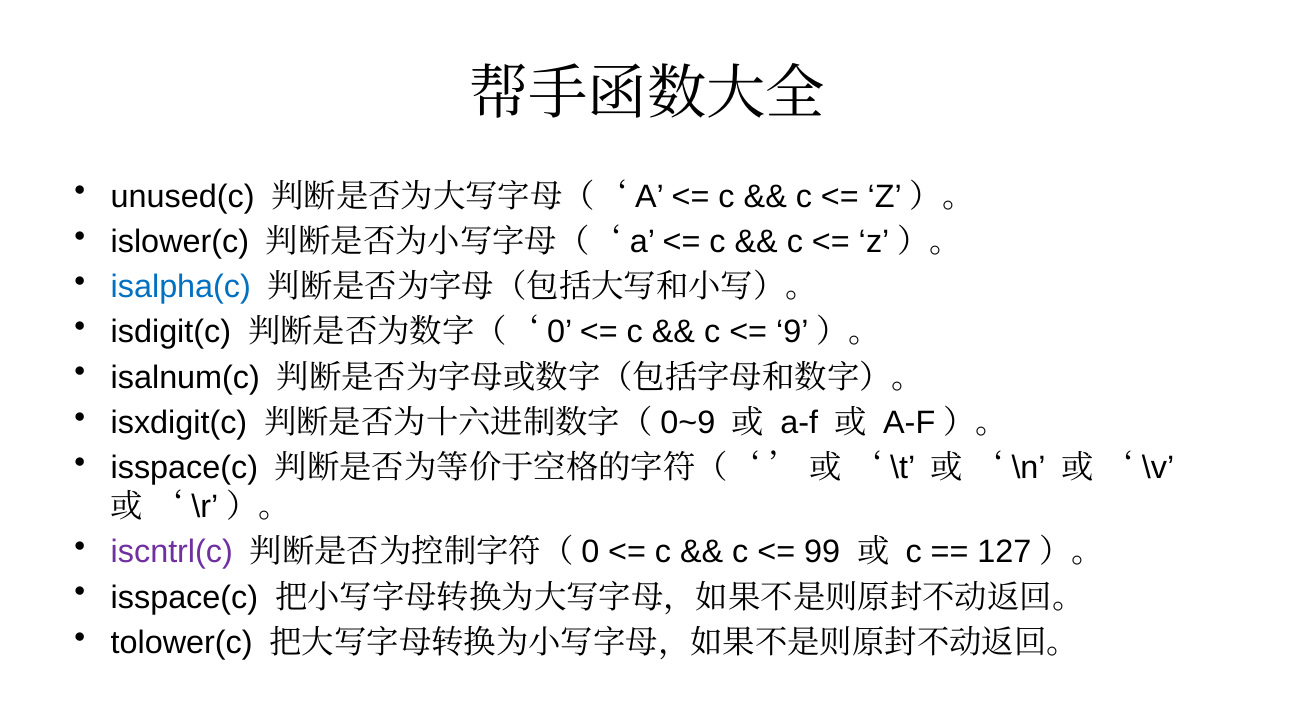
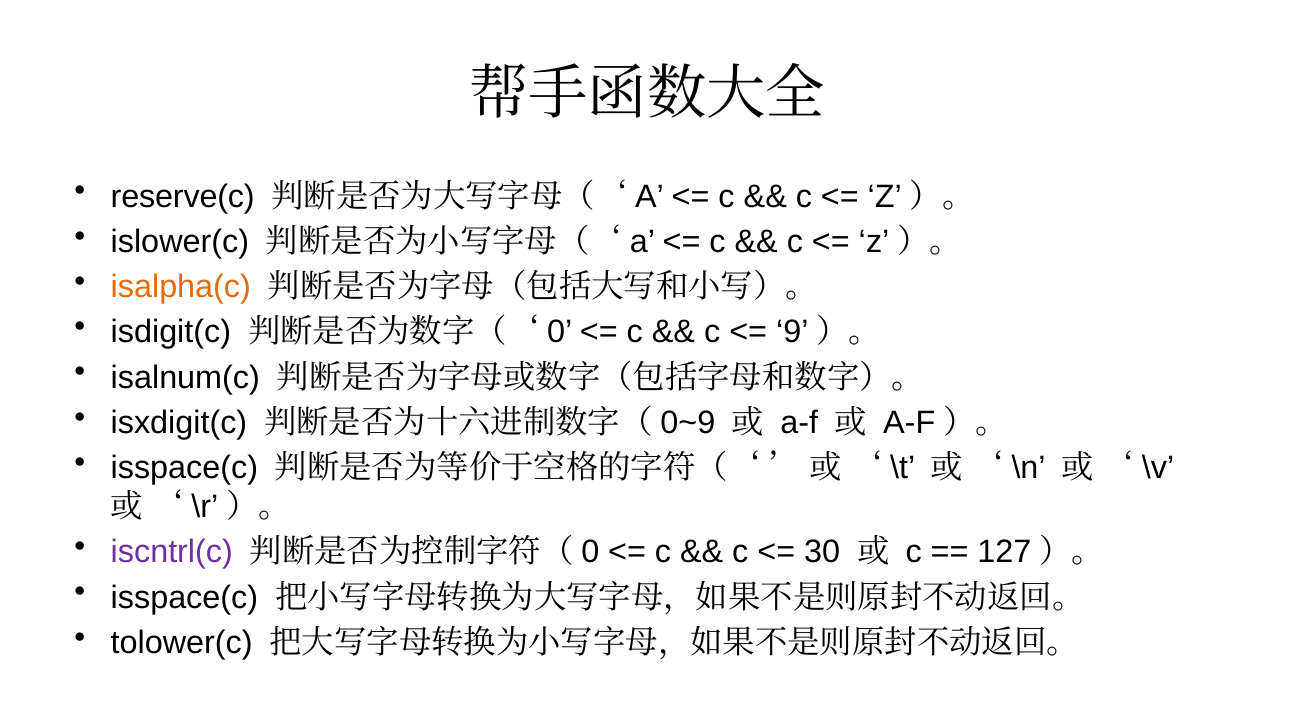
unused(c: unused(c -> reserve(c
isalpha(c colour: blue -> orange
99: 99 -> 30
